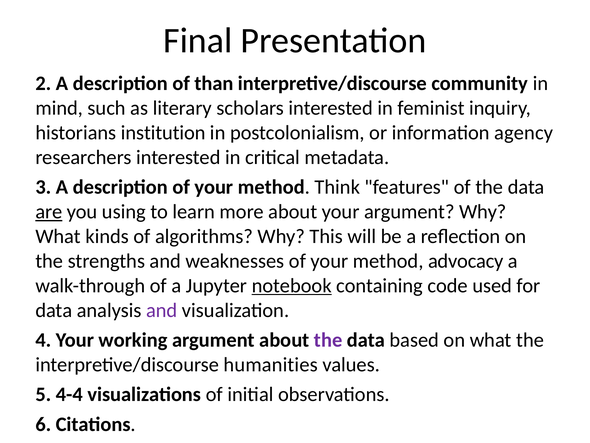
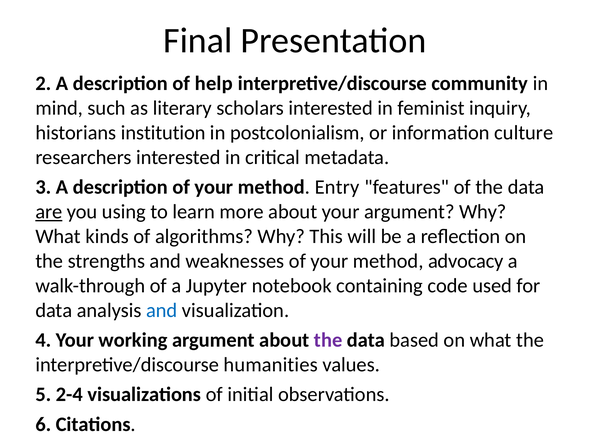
than: than -> help
agency: agency -> culture
Think: Think -> Entry
notebook underline: present -> none
and at (162, 310) colour: purple -> blue
4-4: 4-4 -> 2-4
